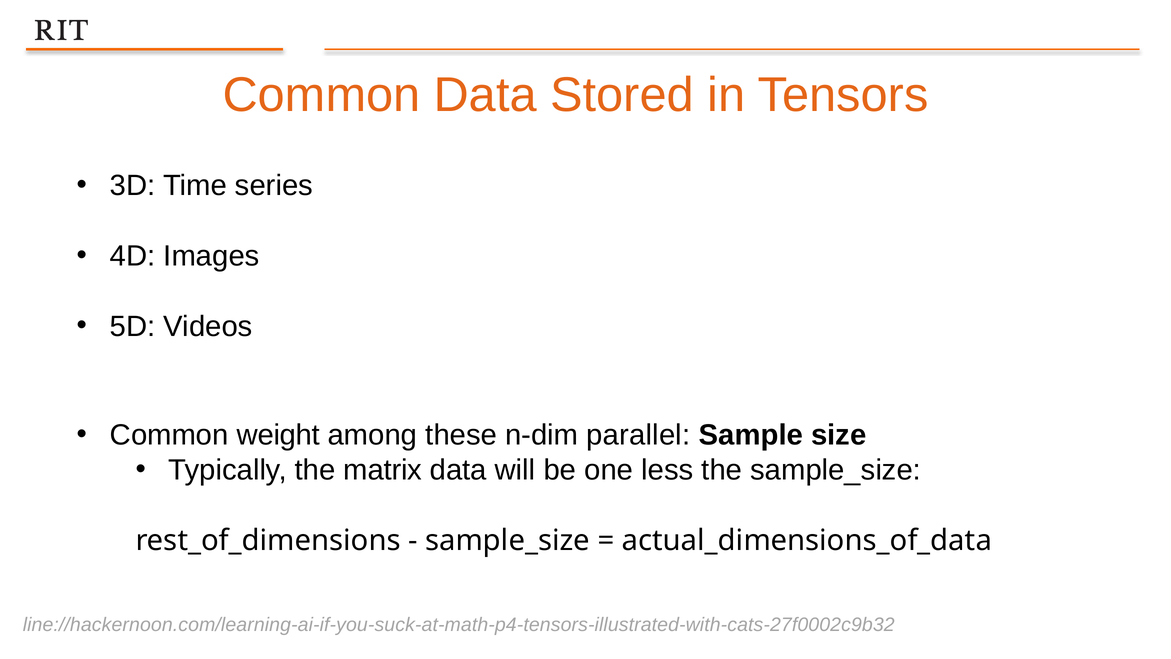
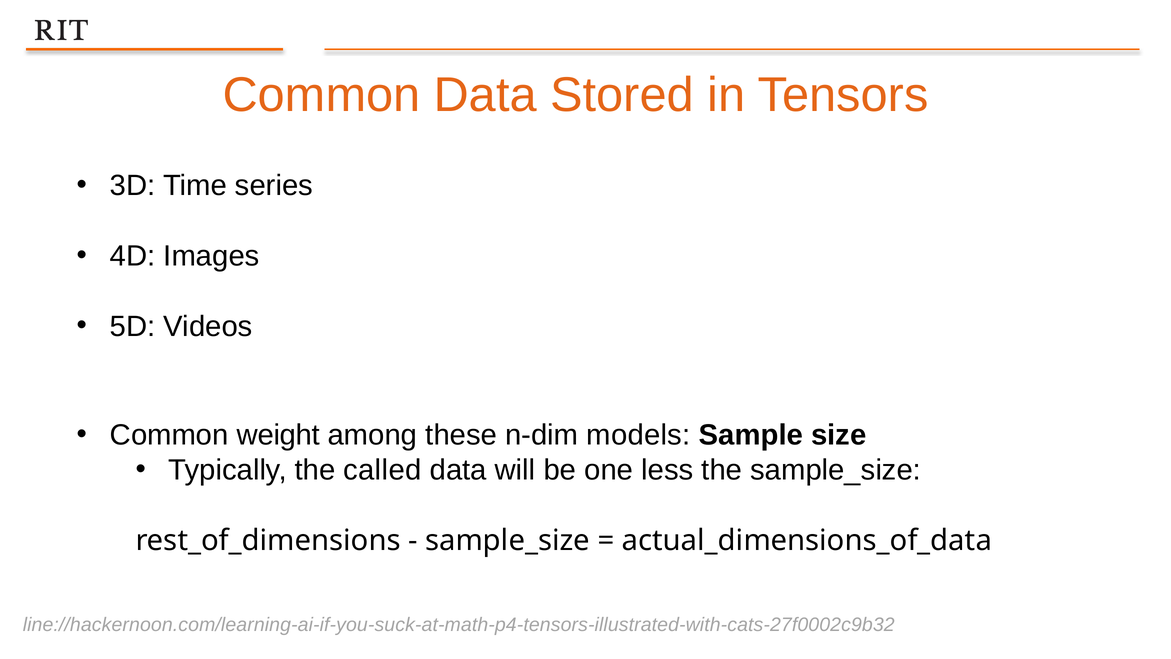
parallel: parallel -> models
matrix: matrix -> called
